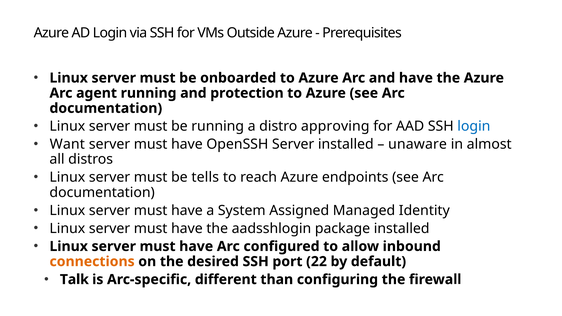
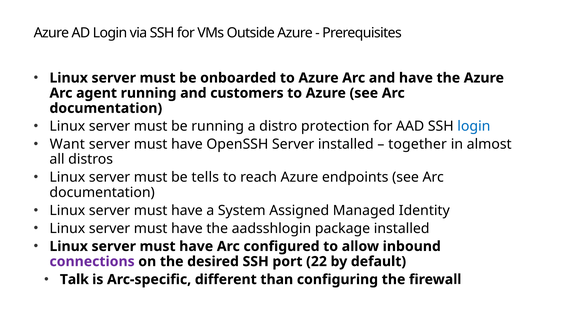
protection: protection -> customers
approving: approving -> protection
unaware: unaware -> together
connections colour: orange -> purple
